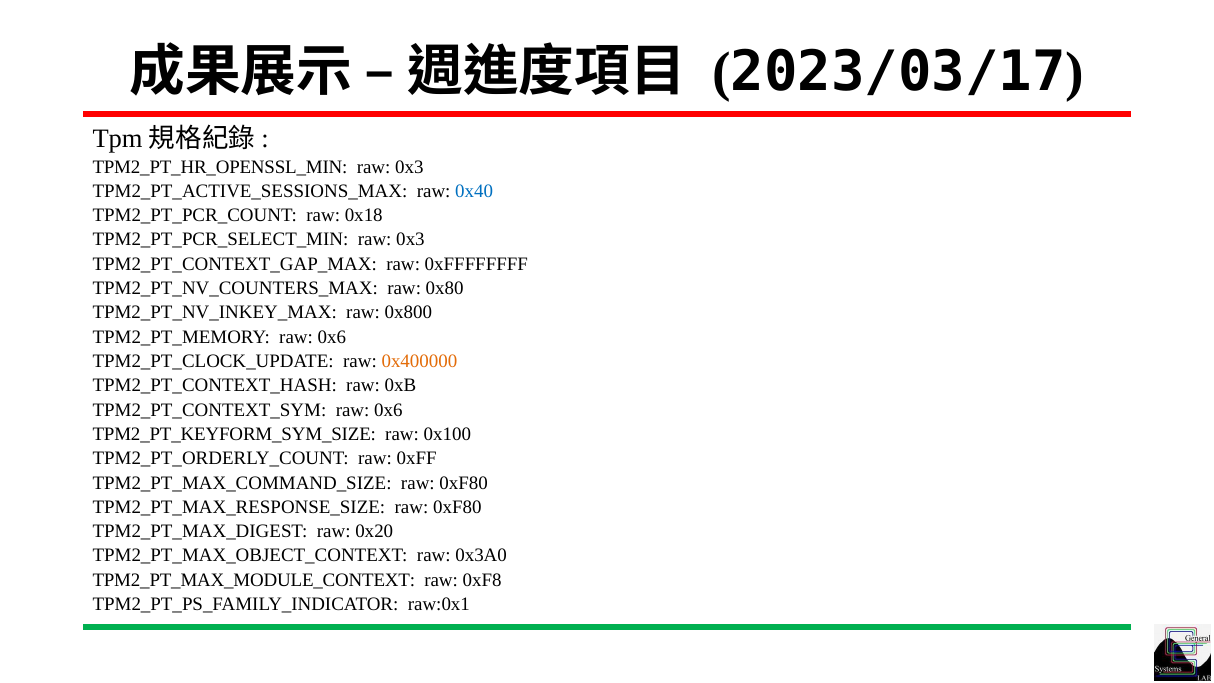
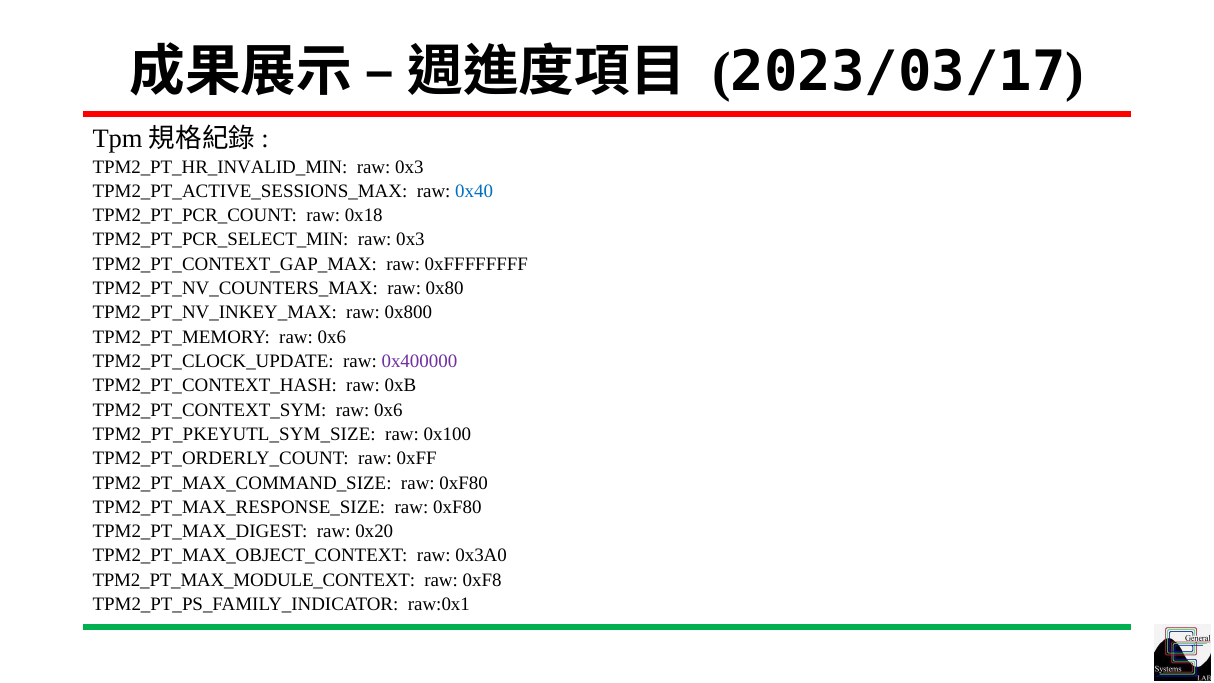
TPM2_PT_HR_OPENSSL_MIN: TPM2_PT_HR_OPENSSL_MIN -> TPM2_PT_HR_INVALID_MIN
0x400000 colour: orange -> purple
TPM2_PT_KEYFORM_SYM_SIZE: TPM2_PT_KEYFORM_SYM_SIZE -> TPM2_PT_PKEYUTL_SYM_SIZE
